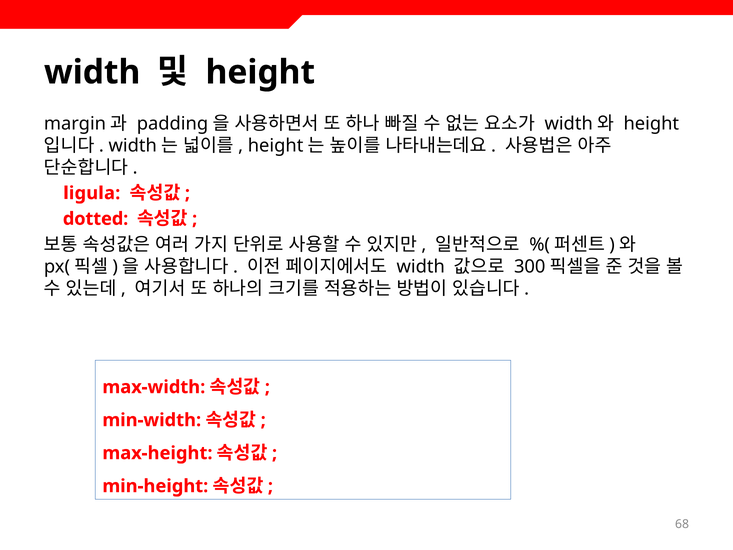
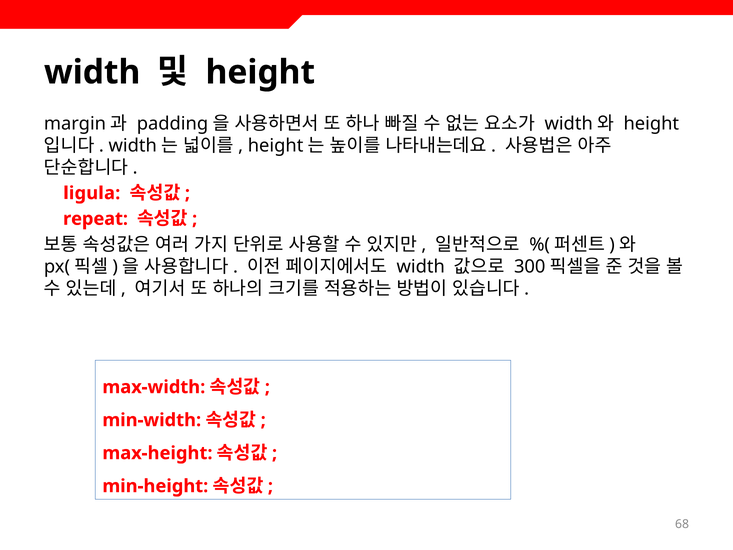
dotted: dotted -> repeat
